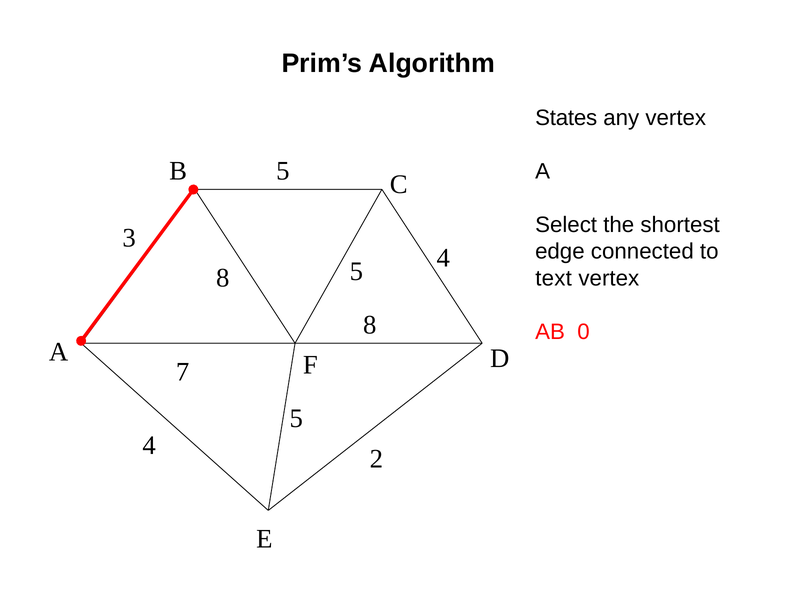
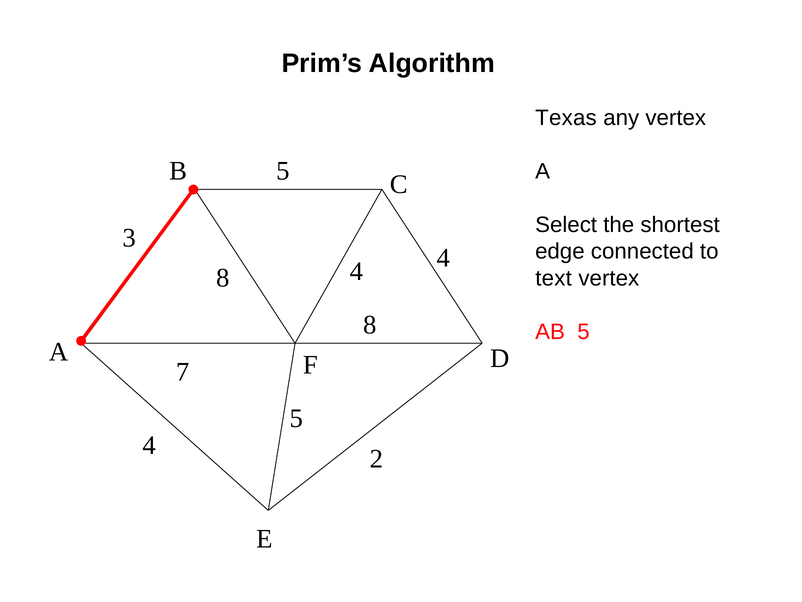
States: States -> Texas
8 5: 5 -> 4
AB 0: 0 -> 5
